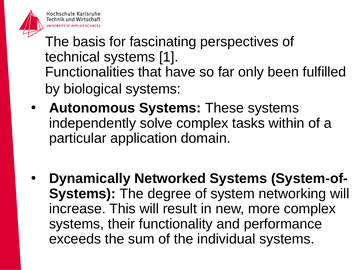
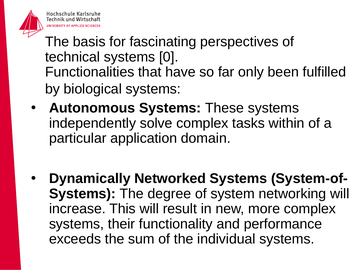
1: 1 -> 0
